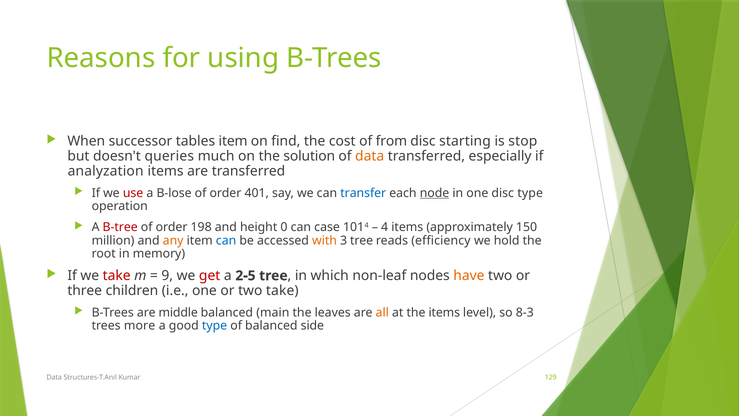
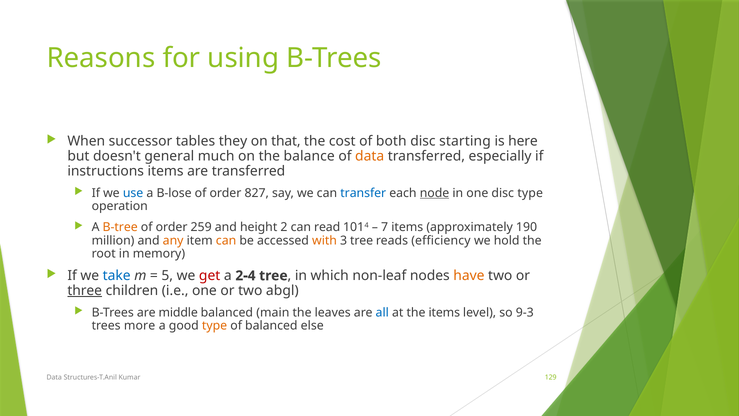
tables item: item -> they
find: find -> that
from: from -> both
stop: stop -> here
queries: queries -> general
solution: solution -> balance
analyzation: analyzation -> instructions
use colour: red -> blue
401: 401 -> 827
B-tree colour: red -> orange
198: 198 -> 259
0: 0 -> 2
case: case -> read
4: 4 -> 7
150: 150 -> 190
can at (226, 240) colour: blue -> orange
take at (117, 275) colour: red -> blue
9: 9 -> 5
2-5: 2-5 -> 2-4
three underline: none -> present
two take: take -> abgl
all colour: orange -> blue
8-3: 8-3 -> 9-3
type at (215, 326) colour: blue -> orange
side: side -> else
